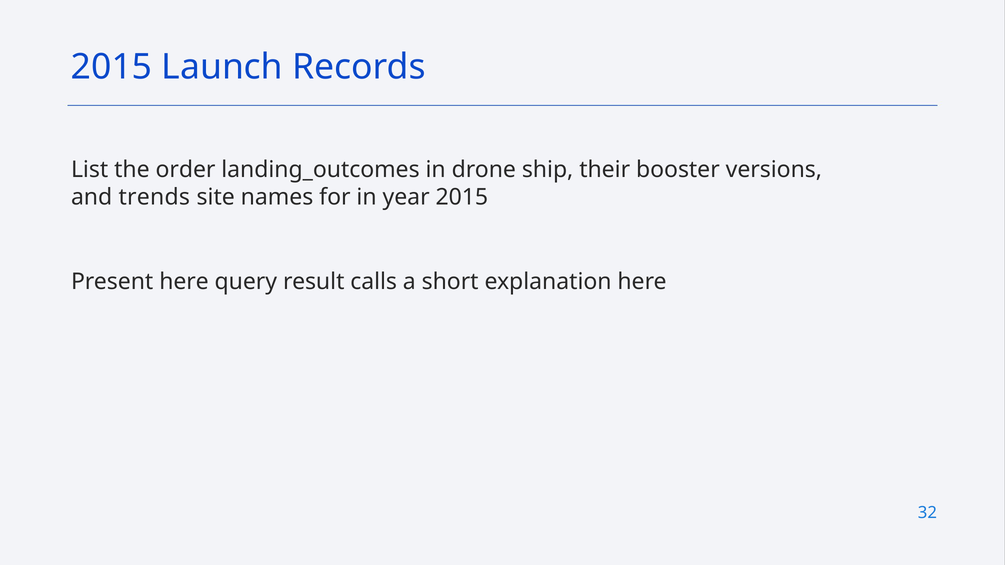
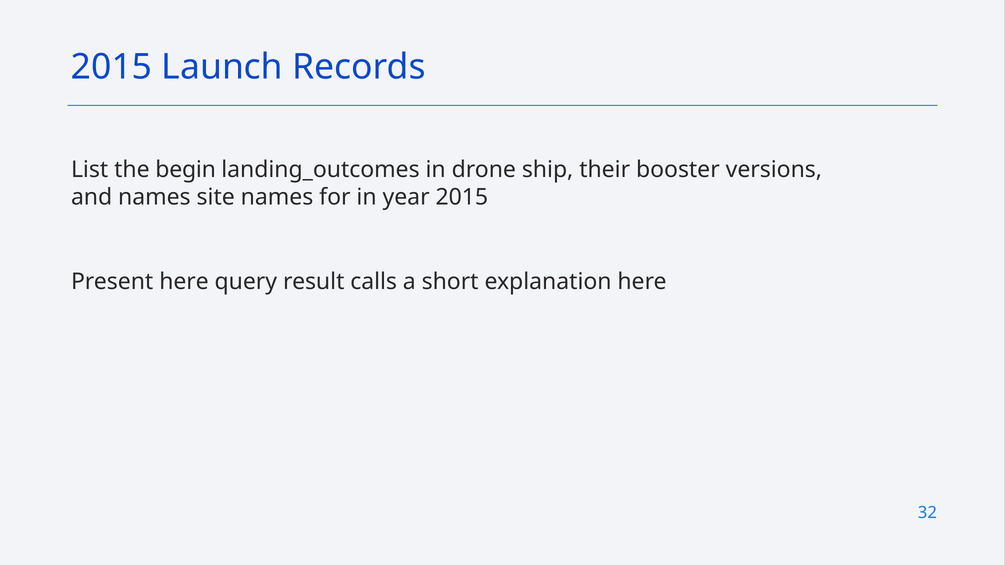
order: order -> begin
and trends: trends -> names
